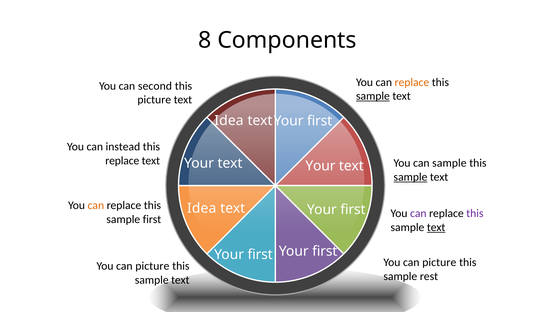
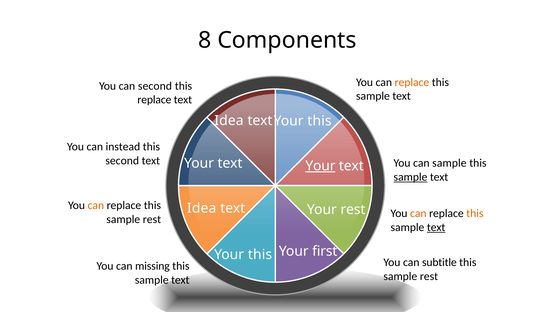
sample at (373, 96) underline: present -> none
picture at (154, 100): picture -> replace
first at (320, 121): first -> this
replace at (122, 161): replace -> second
Your at (320, 166) underline: none -> present
first at (353, 210): first -> rest
can at (418, 213) colour: purple -> orange
this at (475, 213) colour: purple -> orange
first at (152, 219): first -> rest
first at (260, 255): first -> this
picture at (439, 262): picture -> subtitle
picture at (152, 266): picture -> missing
